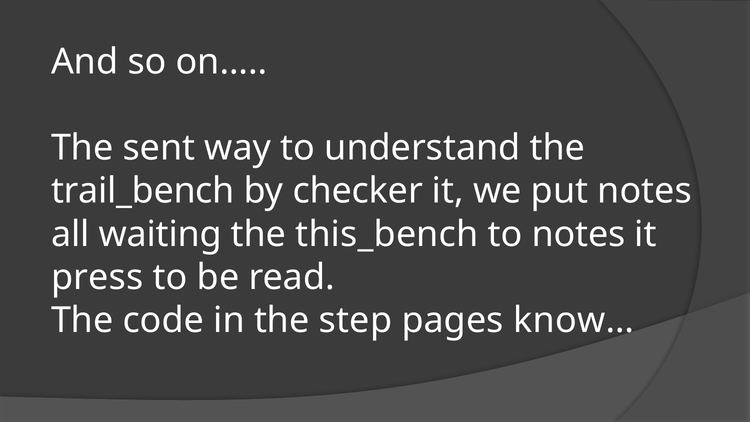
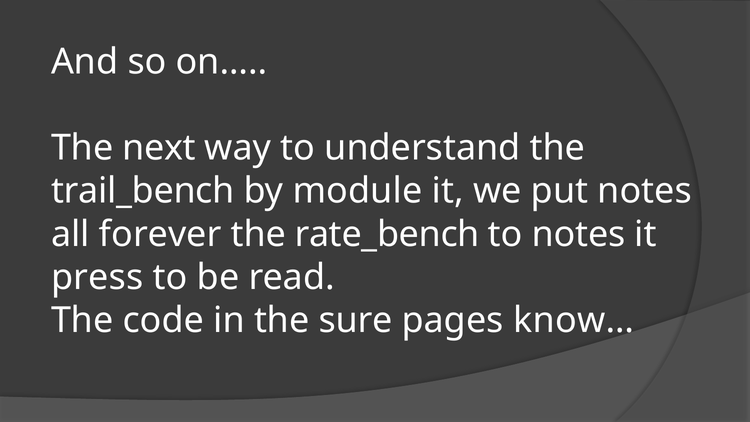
sent: sent -> next
checker: checker -> module
waiting: waiting -> forever
this_bench: this_bench -> rate_bench
step: step -> sure
